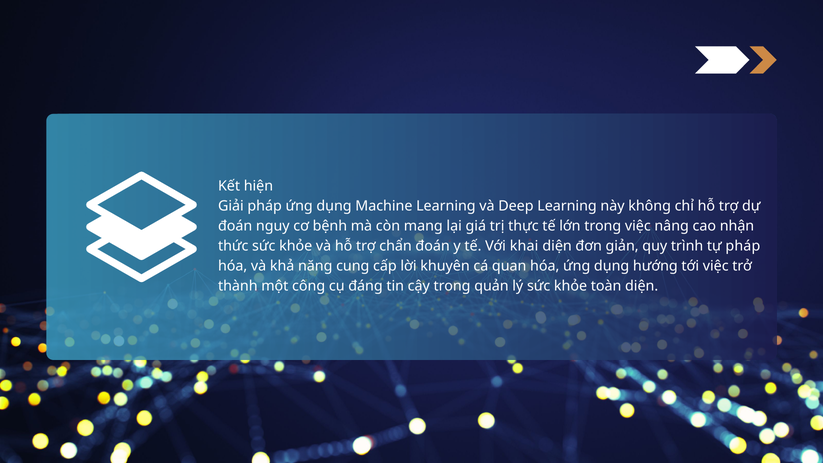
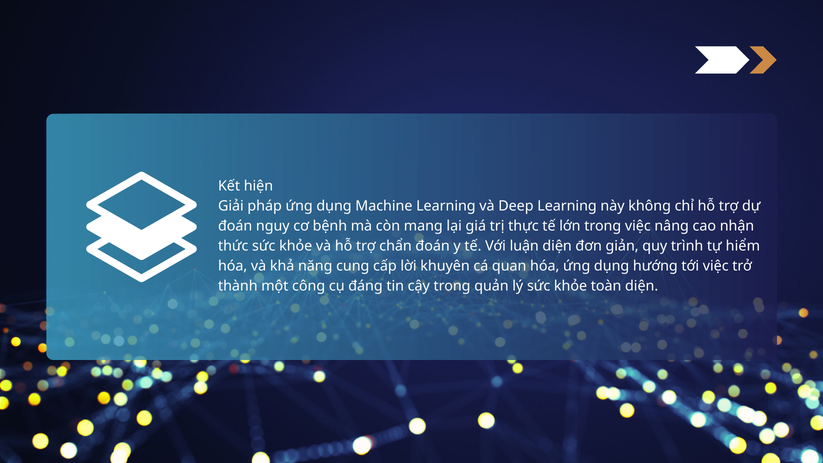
khai: khai -> luận
tự pháp: pháp -> hiểm
